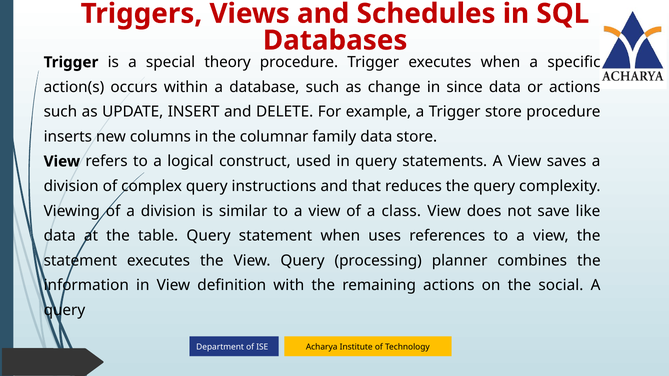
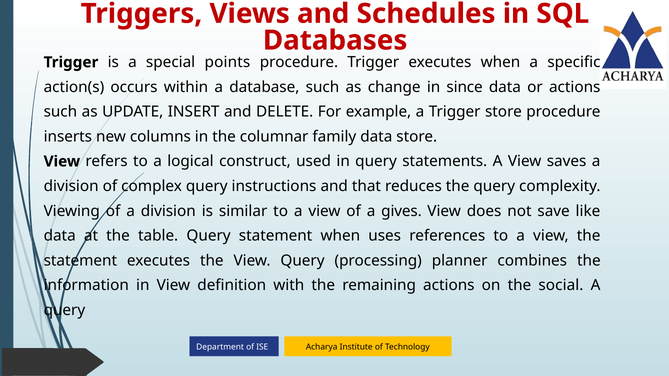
theory: theory -> points
class: class -> gives
